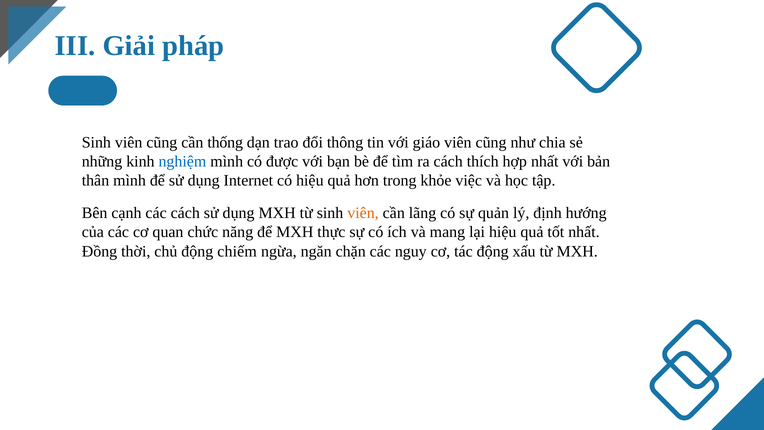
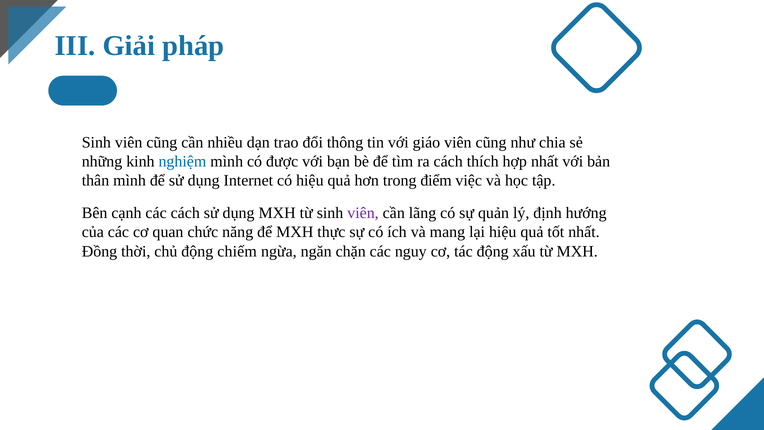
thống: thống -> nhiều
khỏe: khỏe -> điểm
viên at (363, 213) colour: orange -> purple
